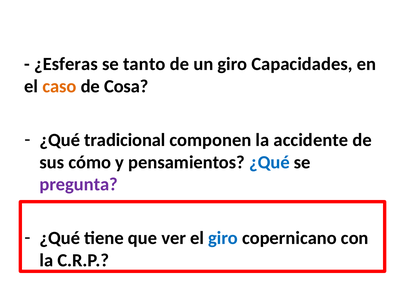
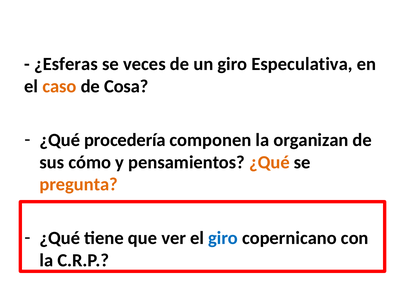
tanto: tanto -> veces
Capacidades: Capacidades -> Especulativa
tradicional: tradicional -> procedería
accidente: accidente -> organizan
¿Qué at (269, 162) colour: blue -> orange
pregunta colour: purple -> orange
